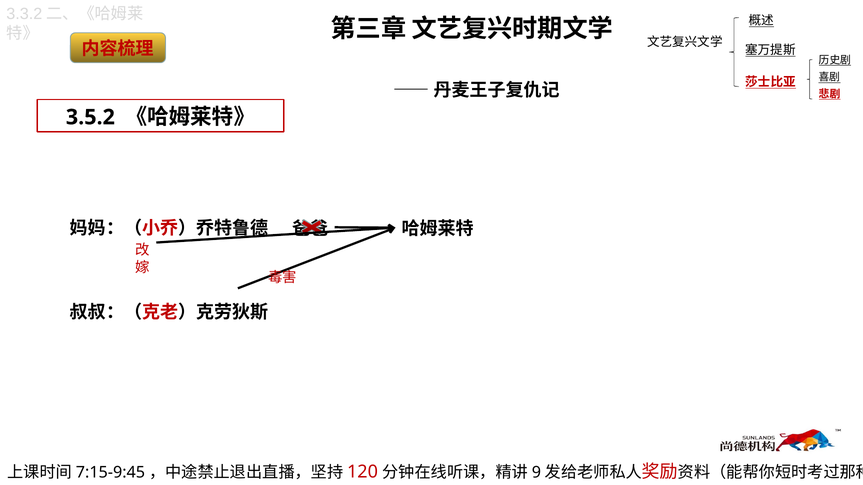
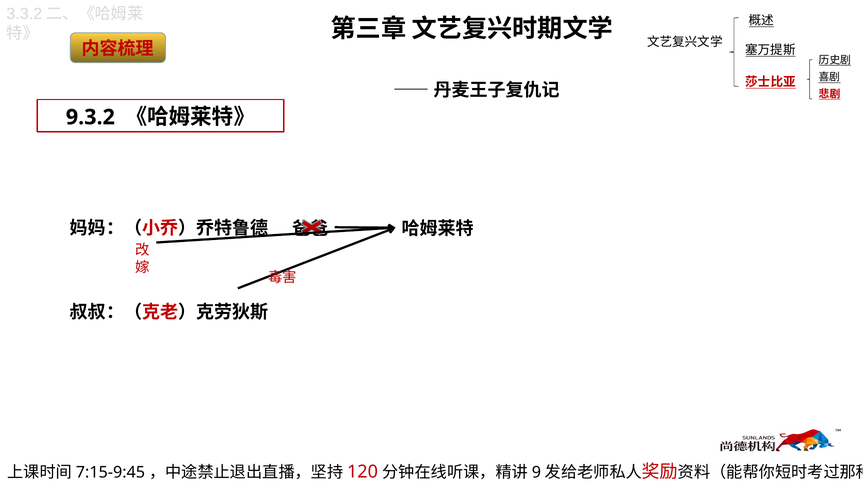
3.5.2: 3.5.2 -> 9.3.2
